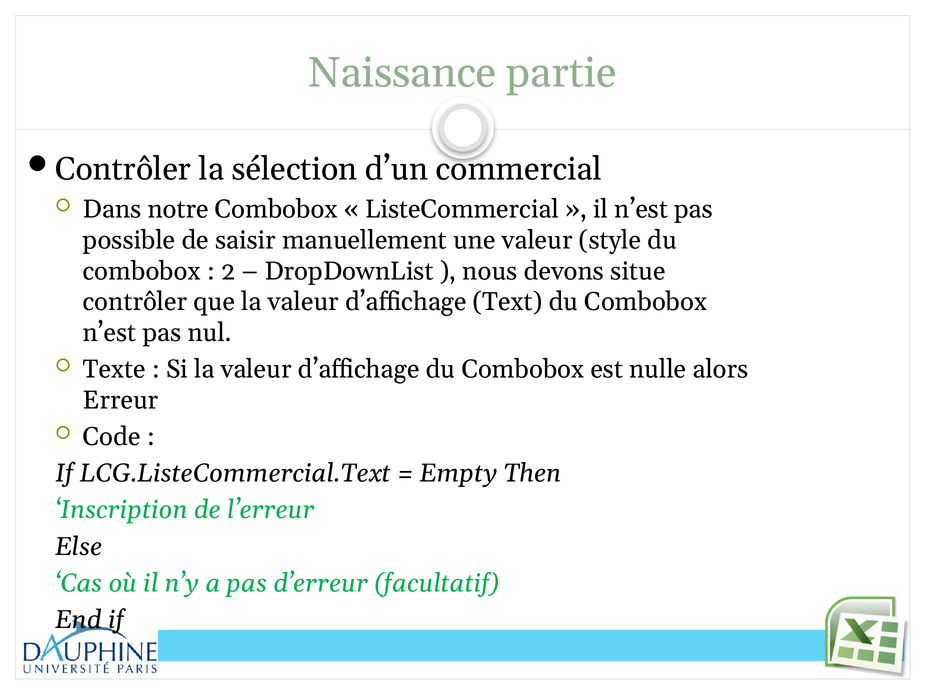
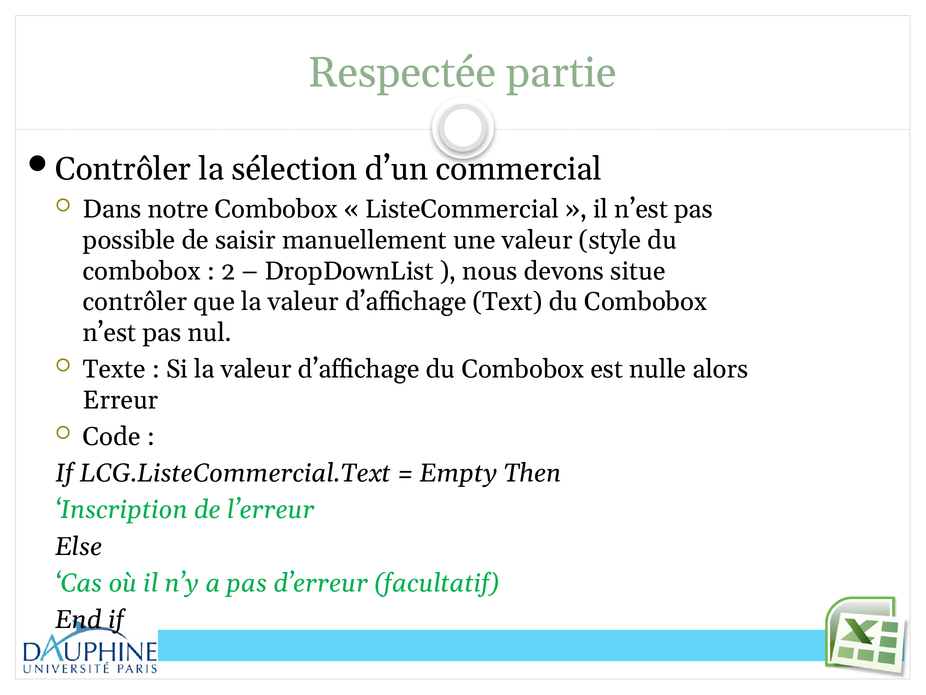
Naissance: Naissance -> Respectée
